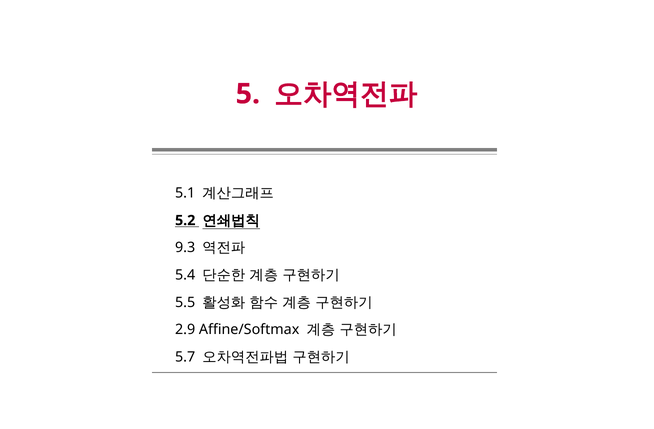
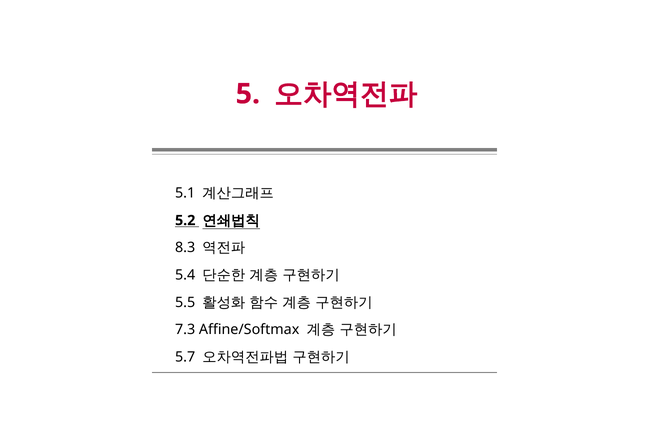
9.3: 9.3 -> 8.3
2.9: 2.9 -> 7.3
